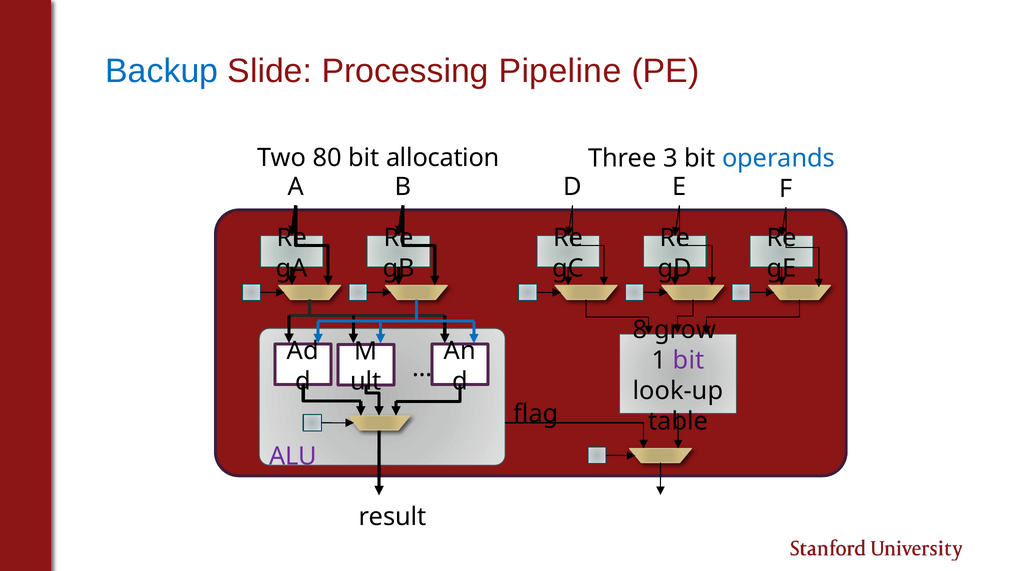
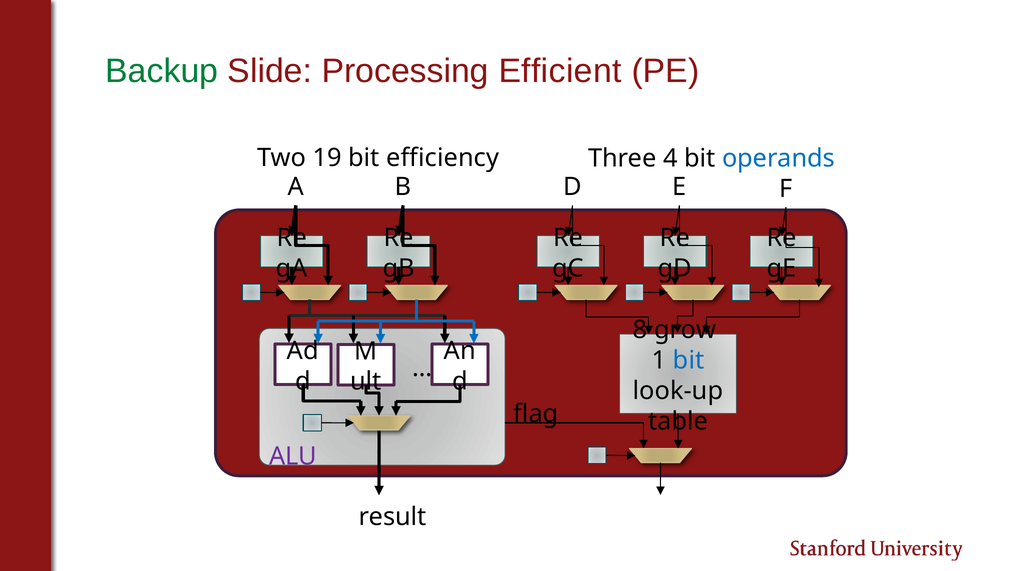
Backup colour: blue -> green
Pipeline: Pipeline -> Efficient
80: 80 -> 19
allocation: allocation -> efficiency
3: 3 -> 4
bit at (689, 360) colour: purple -> blue
